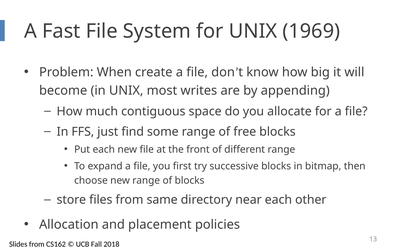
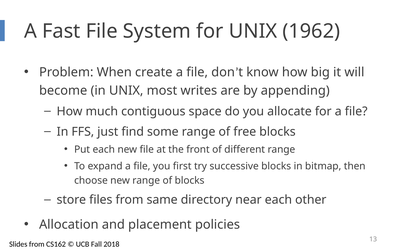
1969: 1969 -> 1962
